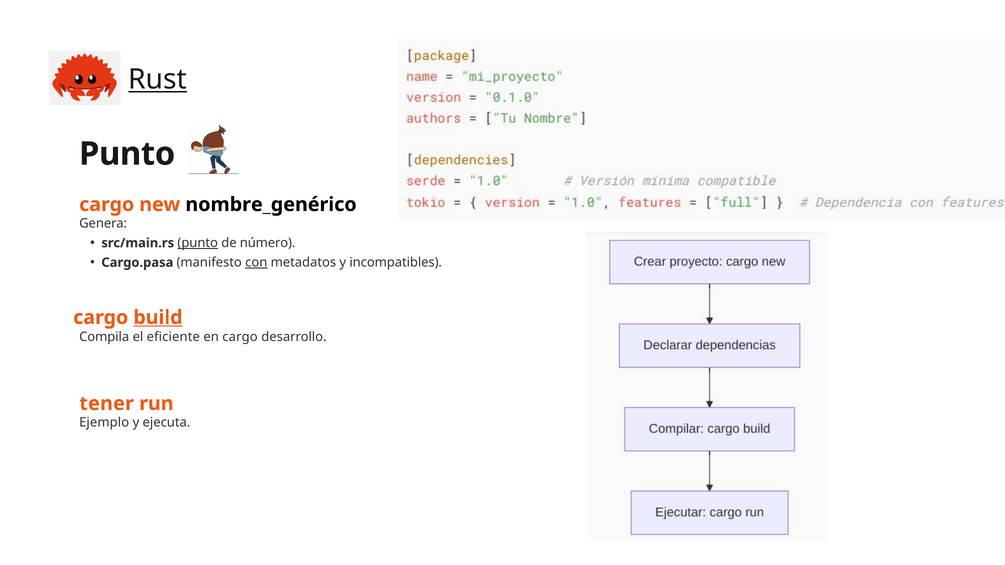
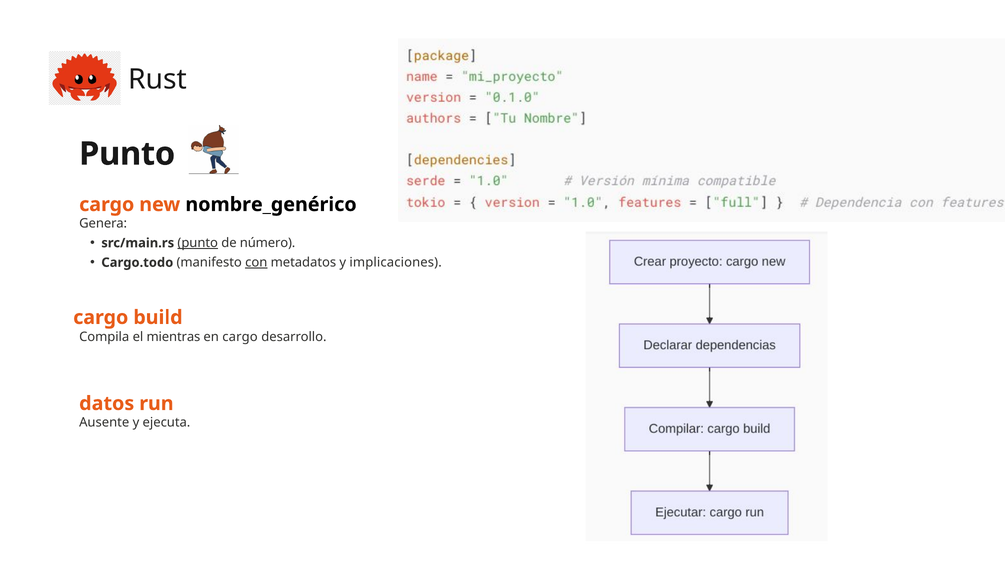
Rust underline: present -> none
Cargo.pasa: Cargo.pasa -> Cargo.todo
incompatibles: incompatibles -> implicaciones
build underline: present -> none
eficiente: eficiente -> mientras
tener: tener -> datos
Ejemplo: Ejemplo -> Ausente
